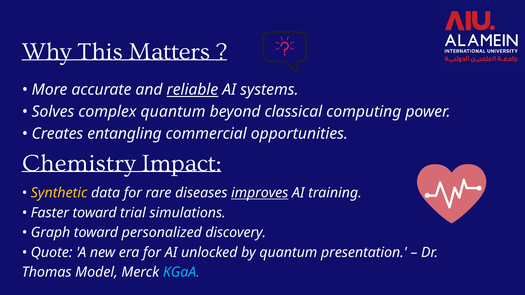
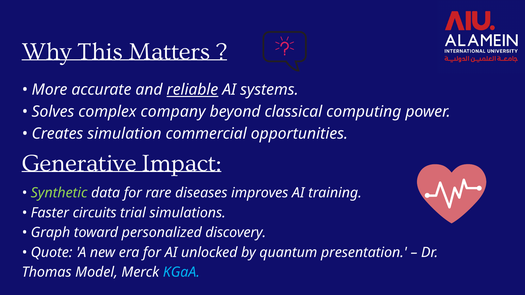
complex quantum: quantum -> company
entangling: entangling -> simulation
Chemistry: Chemistry -> Generative
Synthetic colour: yellow -> light green
improves underline: present -> none
Faster toward: toward -> circuits
